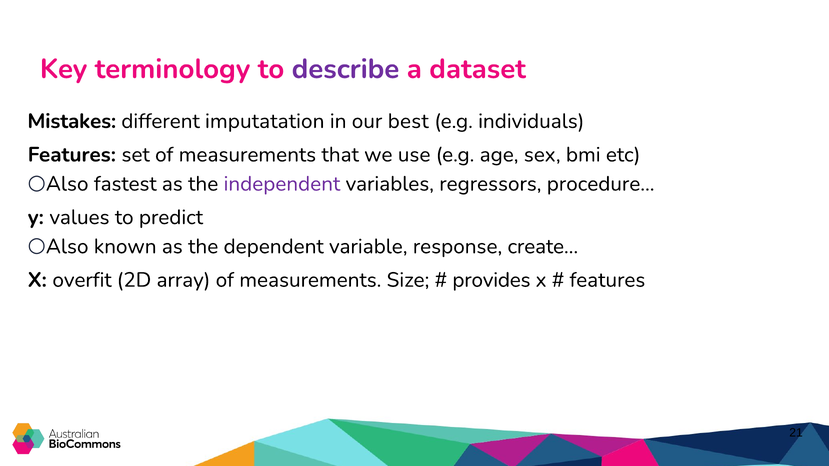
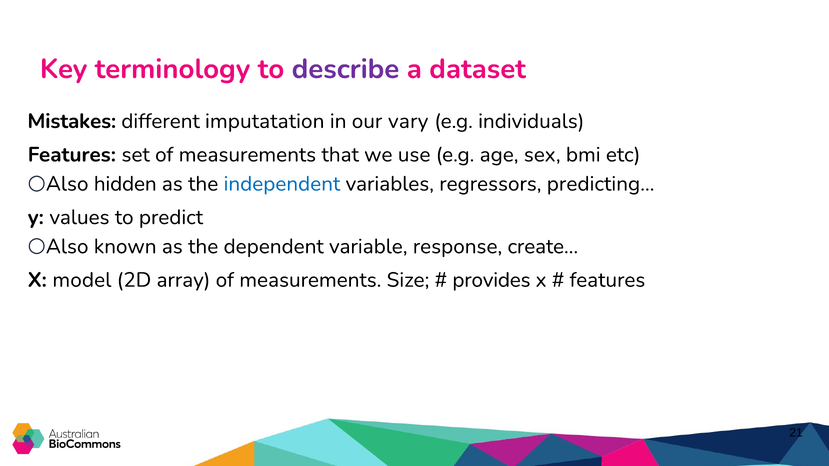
best: best -> vary
fastest: fastest -> hidden
independent colour: purple -> blue
procedure…: procedure… -> predicting…
overfit: overfit -> model
